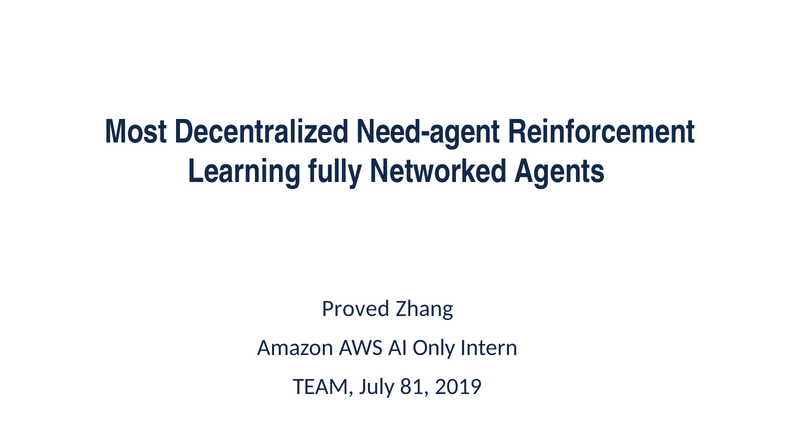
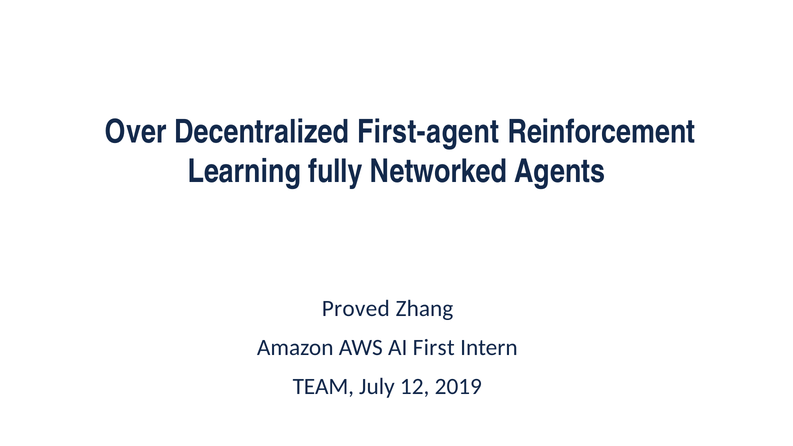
Most: Most -> Over
Need-agent: Need-agent -> First-agent
Only: Only -> First
81: 81 -> 12
